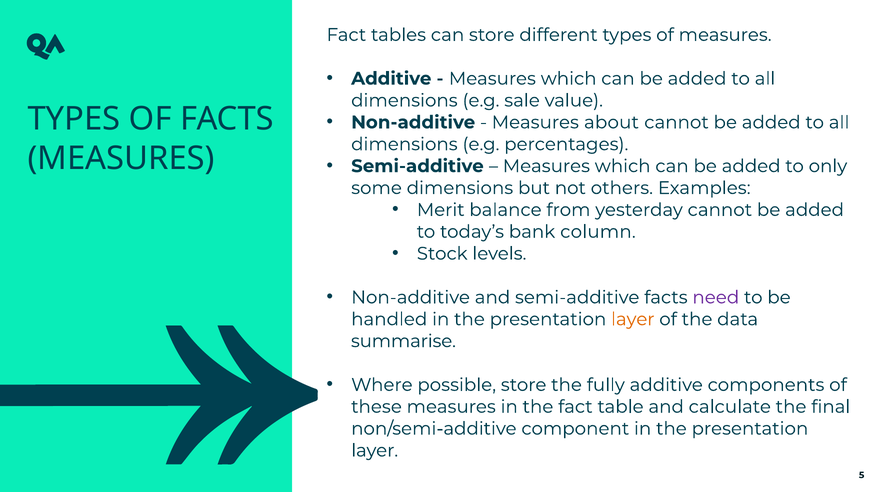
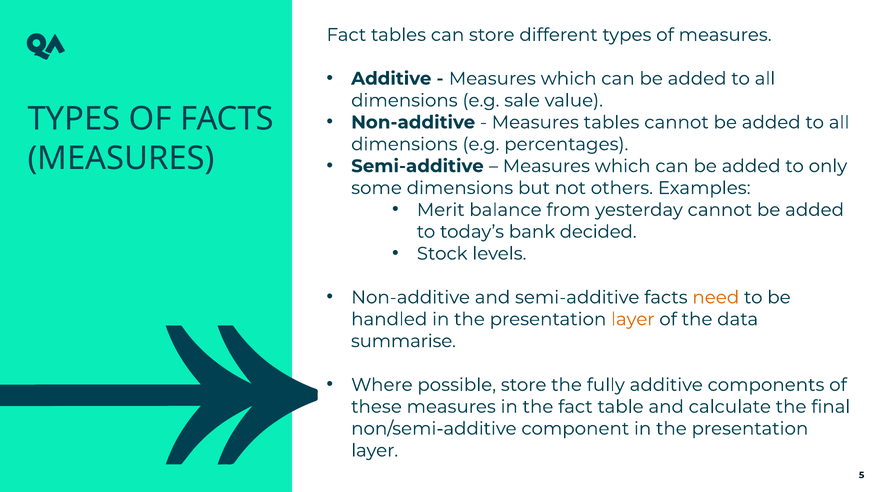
Measures about: about -> tables
column: column -> decided
need colour: purple -> orange
